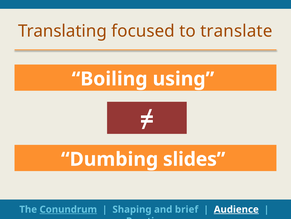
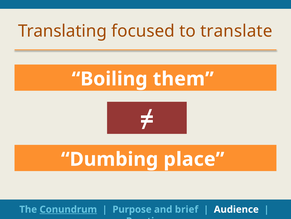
using: using -> them
slides: slides -> place
Shaping: Shaping -> Purpose
Audience underline: present -> none
